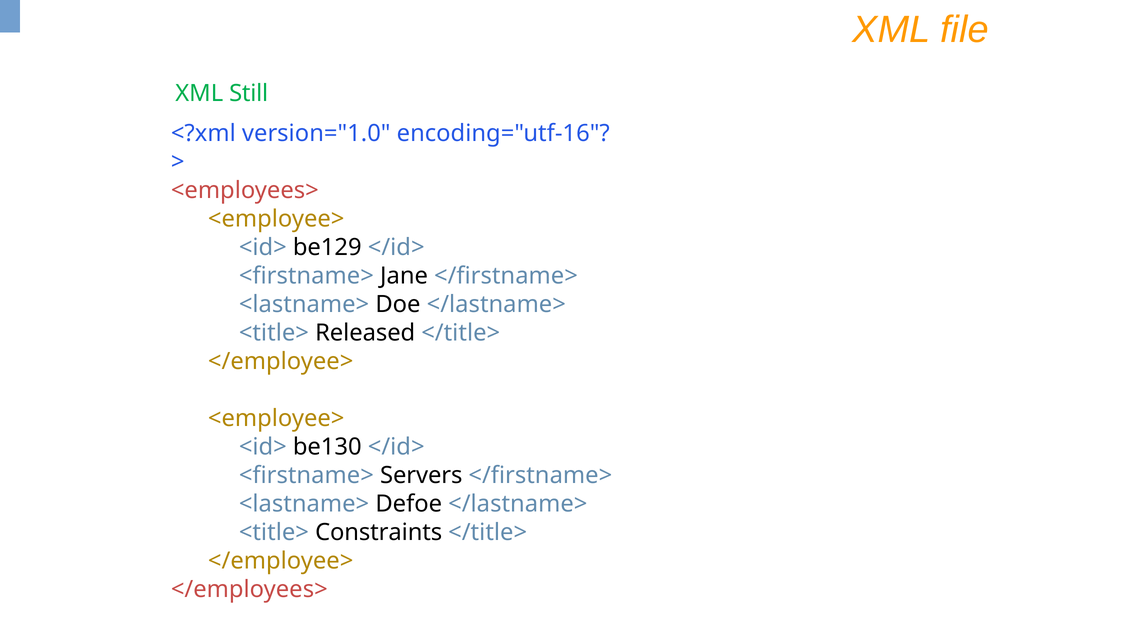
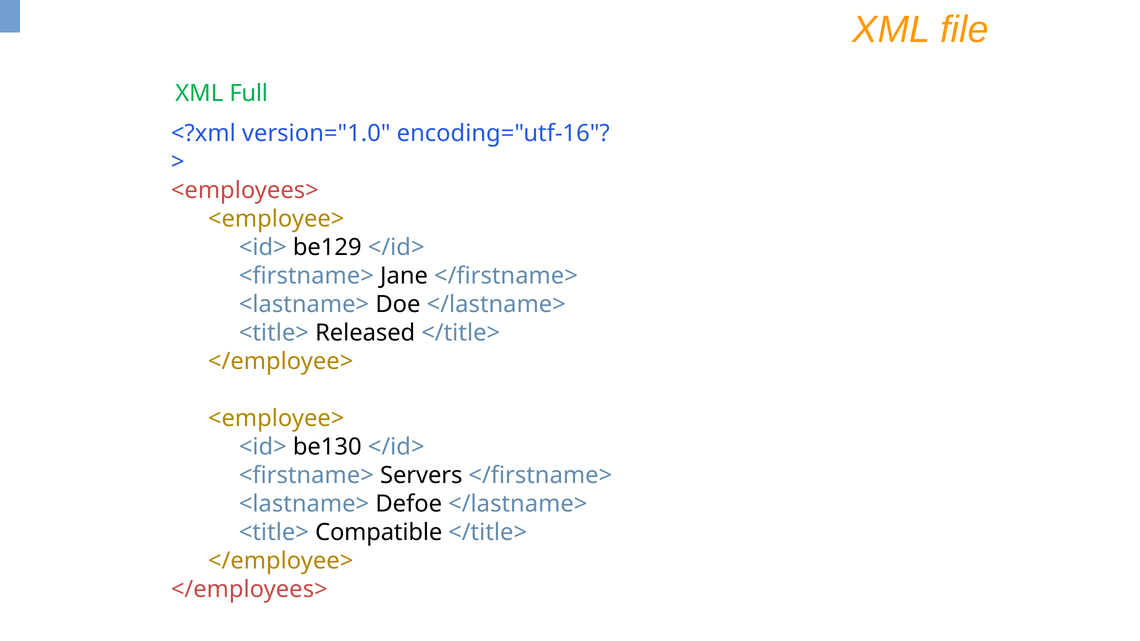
Still: Still -> Full
Constraints: Constraints -> Compatible
